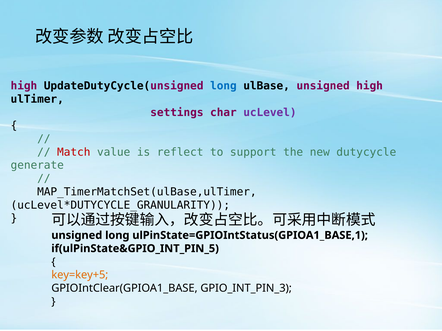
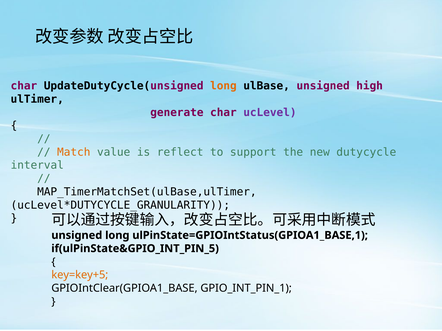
high at (24, 86): high -> char
long at (223, 86) colour: blue -> orange
settings: settings -> generate
Match colour: red -> orange
generate: generate -> interval
GPIO_INT_PIN_3: GPIO_INT_PIN_3 -> GPIO_INT_PIN_1
